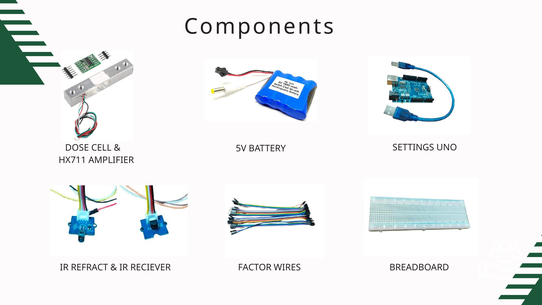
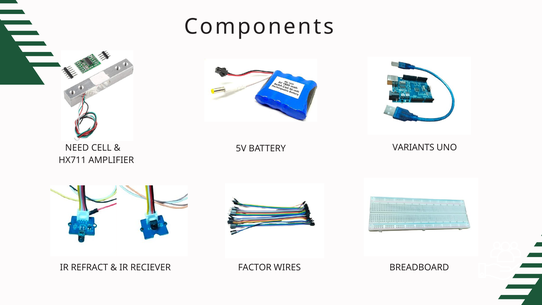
DOSE: DOSE -> NEED
SETTINGS: SETTINGS -> VARIANTS
